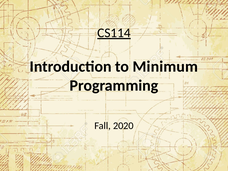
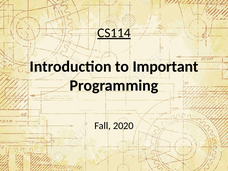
Minimum: Minimum -> Important
